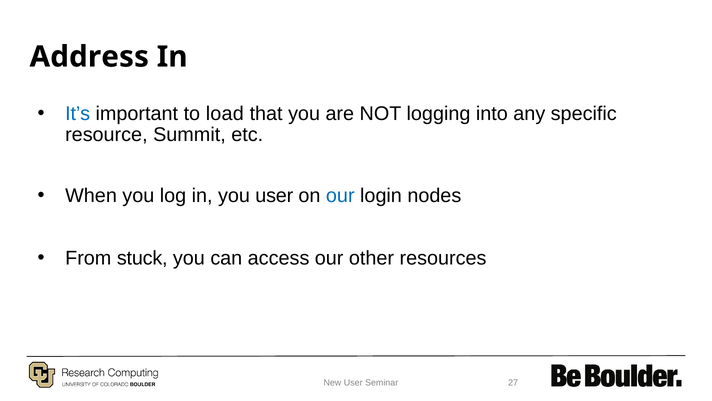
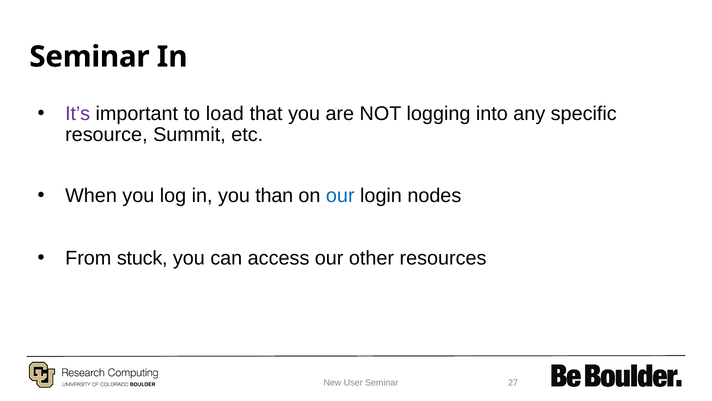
Address at (89, 57): Address -> Seminar
It’s colour: blue -> purple
you user: user -> than
